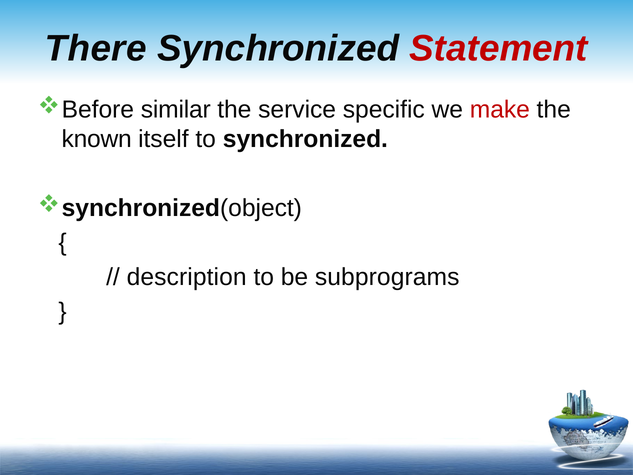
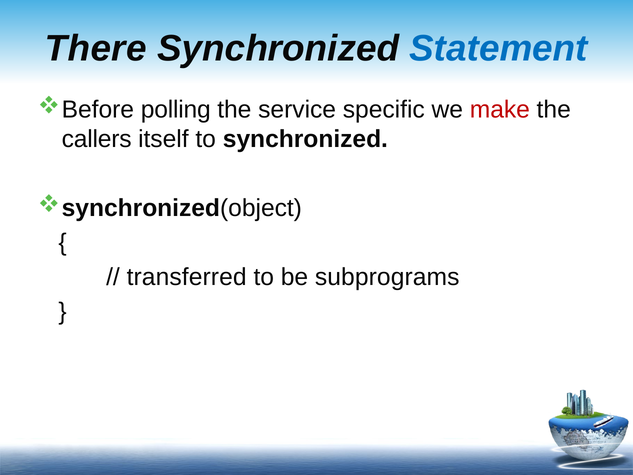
Statement colour: red -> blue
similar: similar -> polling
known: known -> callers
description: description -> transferred
